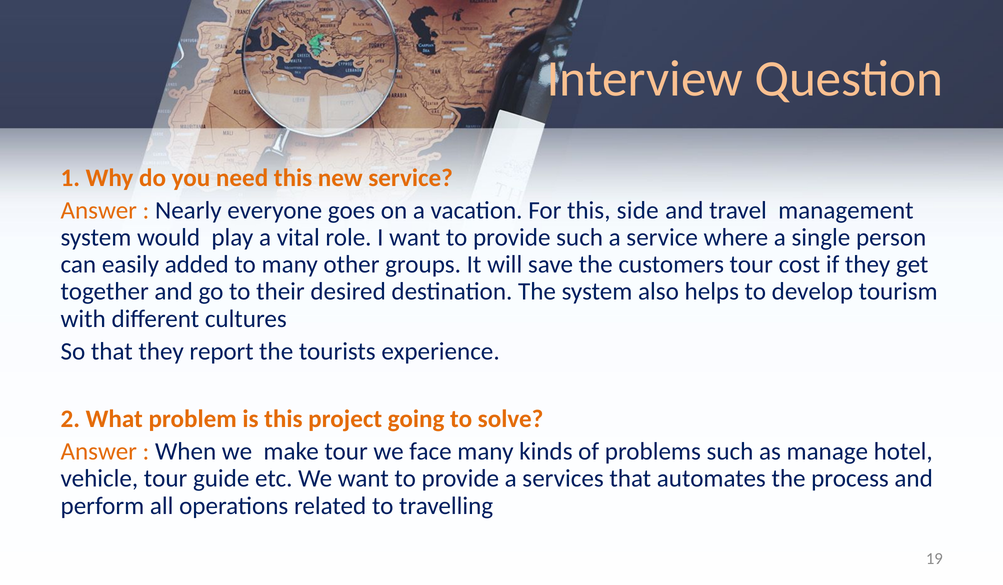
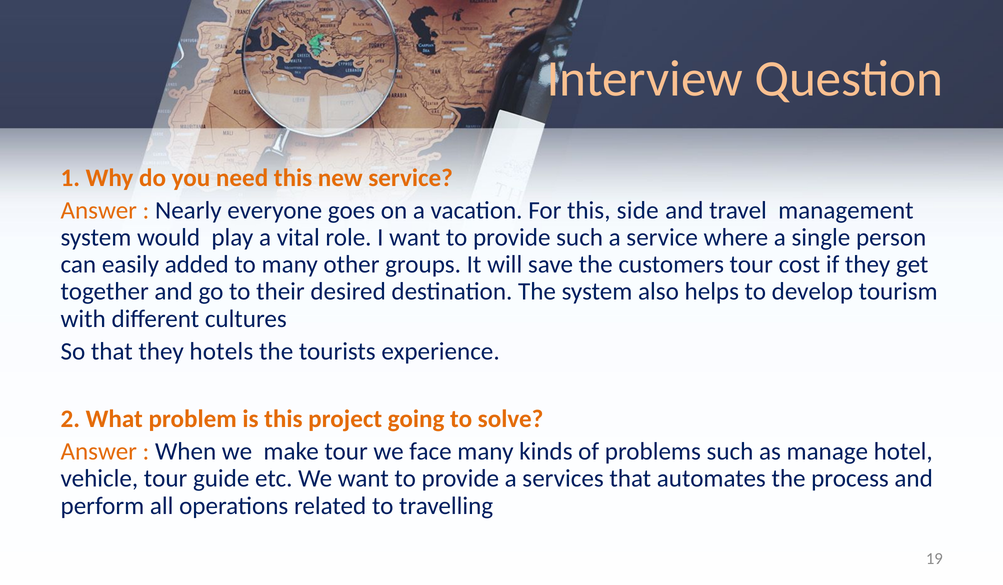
report: report -> hotels
